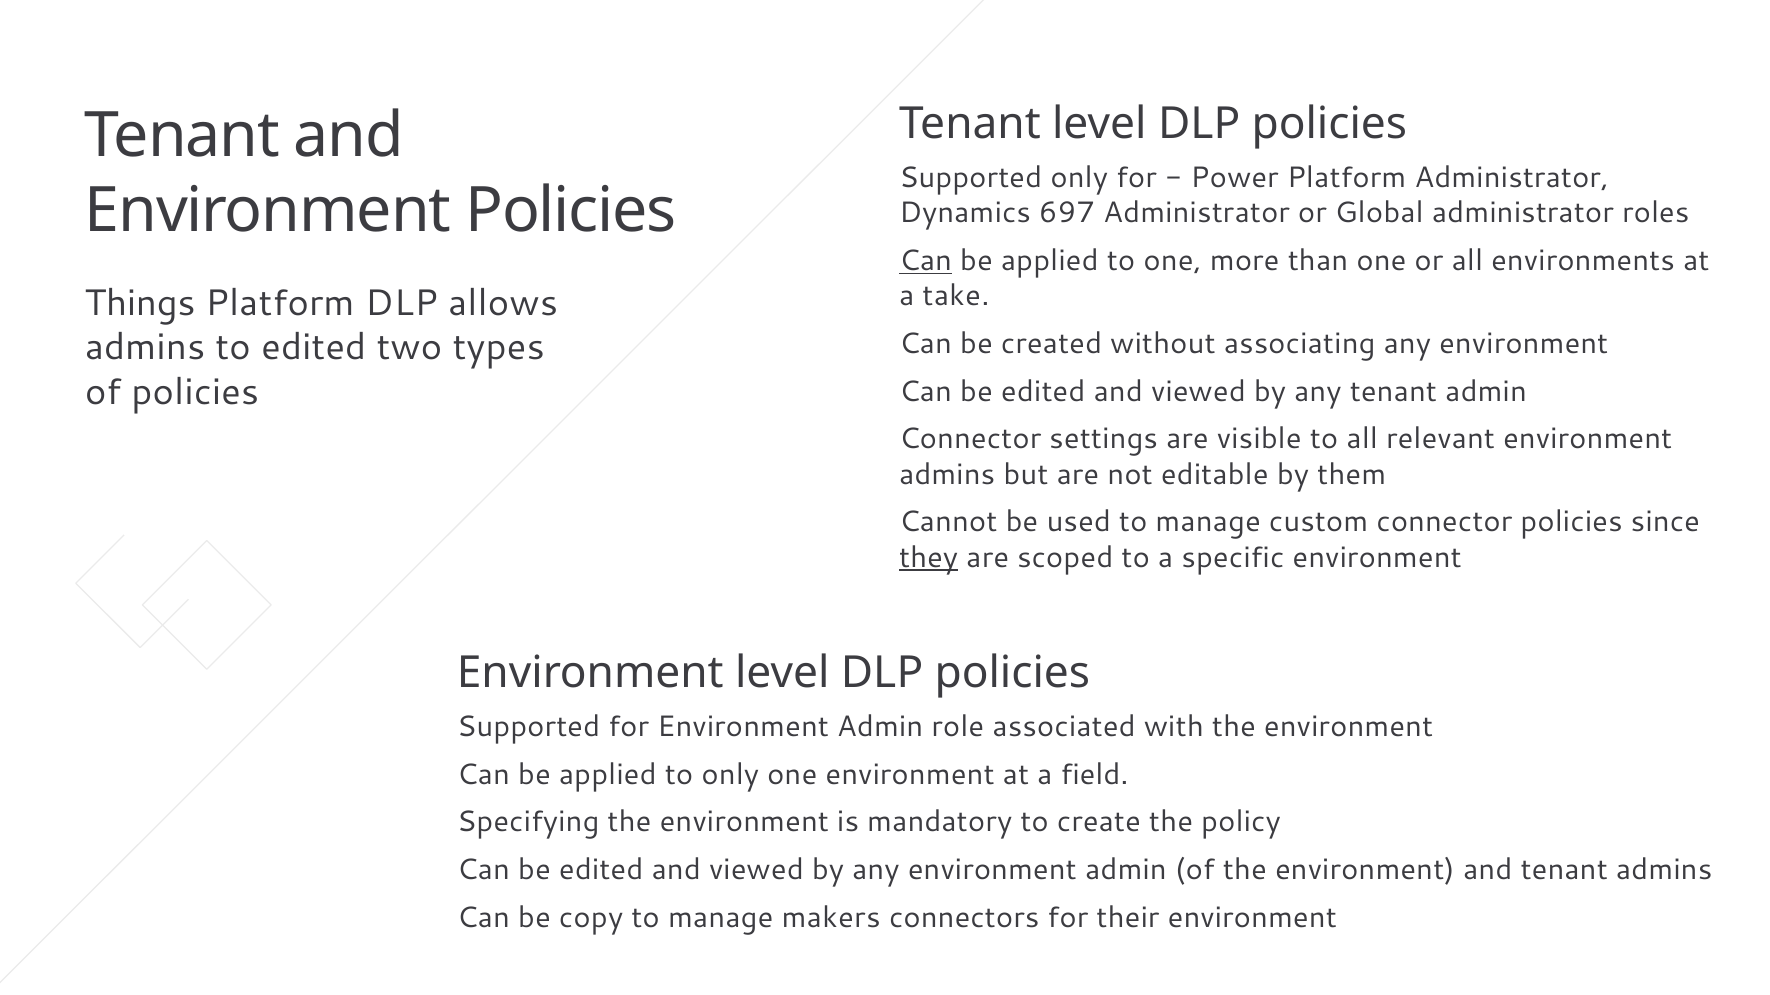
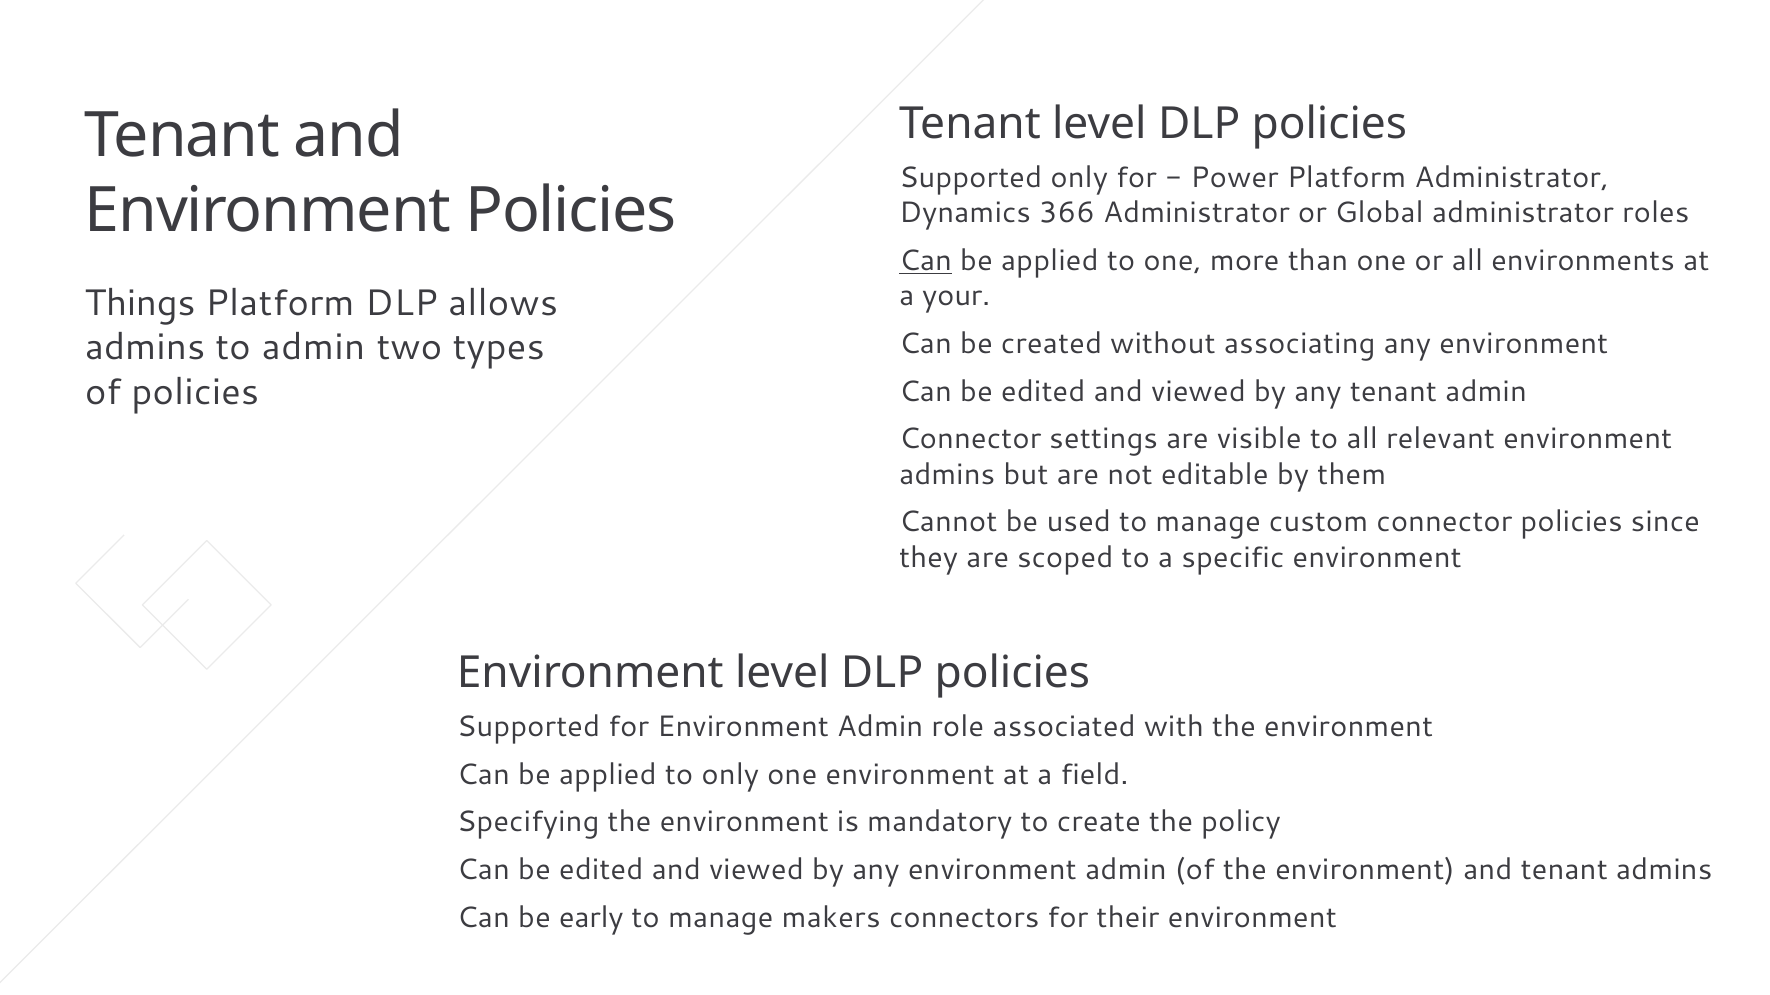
697: 697 -> 366
take: take -> your
to edited: edited -> admin
they underline: present -> none
copy: copy -> early
